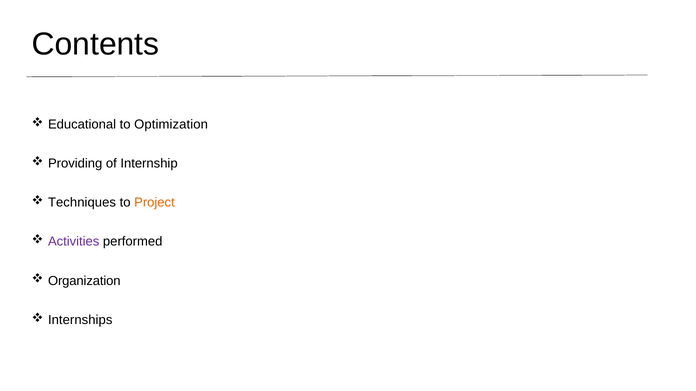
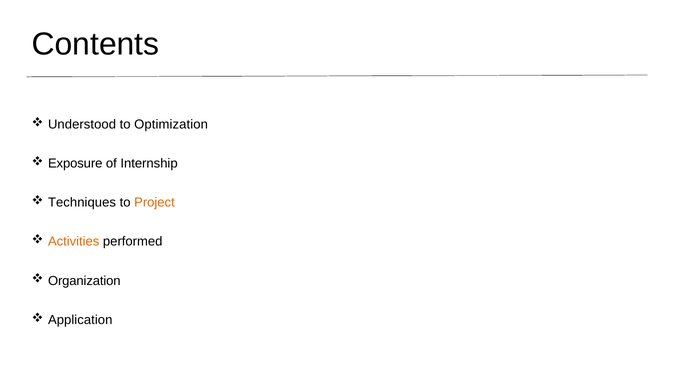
Educational: Educational -> Understood
Providing: Providing -> Exposure
Activities colour: purple -> orange
Internships: Internships -> Application
